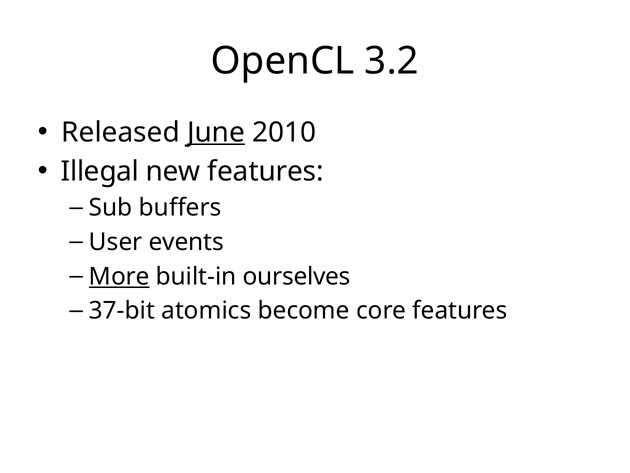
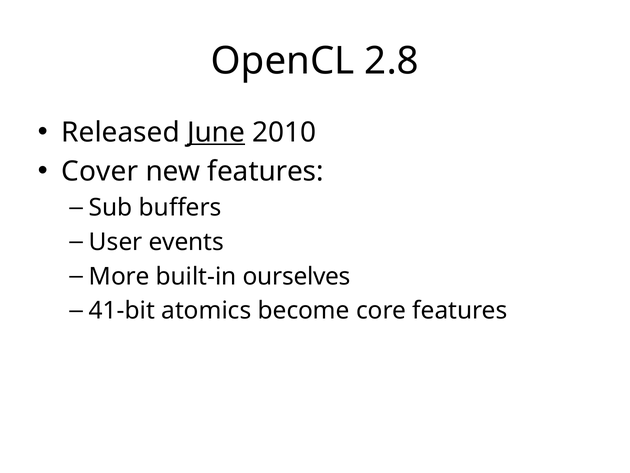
3.2: 3.2 -> 2.8
Illegal: Illegal -> Cover
More underline: present -> none
37-bit: 37-bit -> 41-bit
